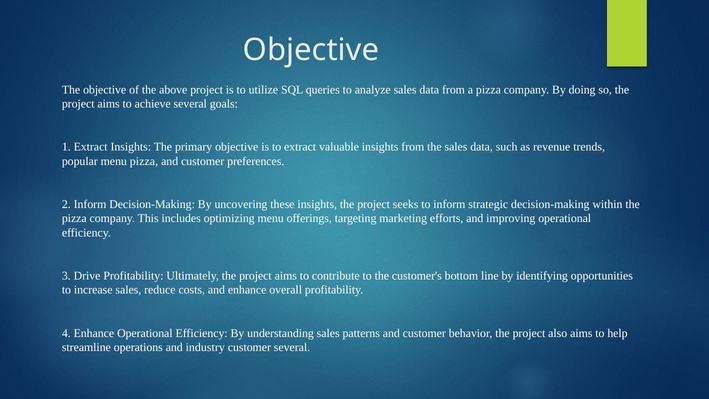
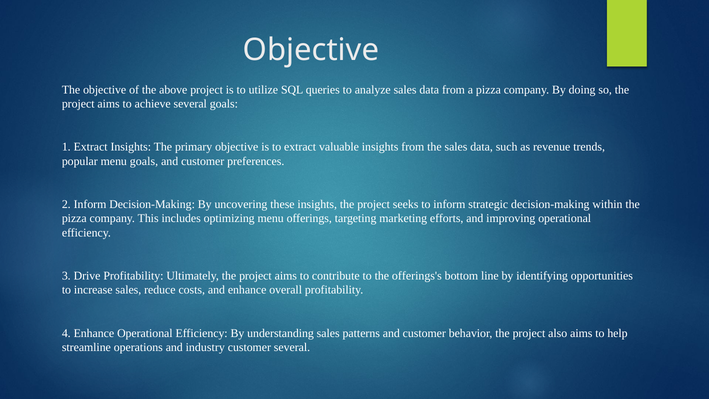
menu pizza: pizza -> goals
customer's: customer's -> offerings's
